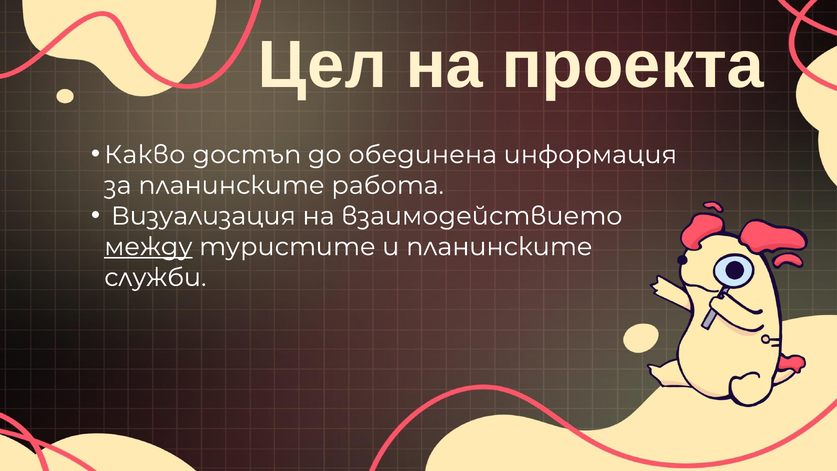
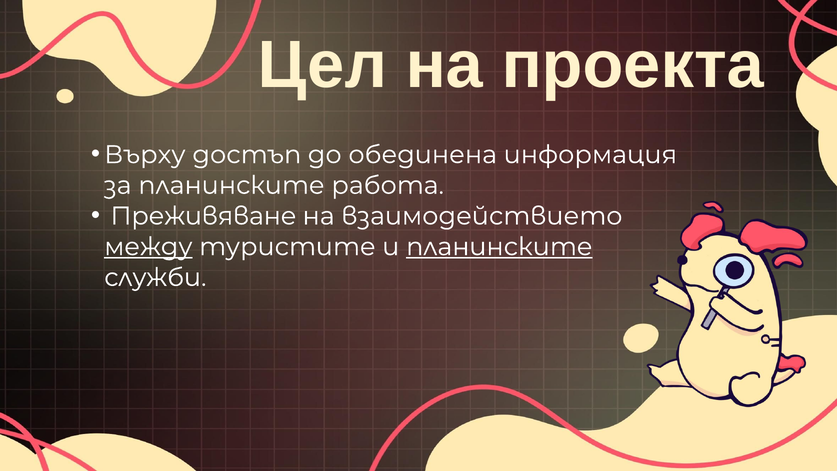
Какво: Какво -> Върху
Визуализация: Визуализация -> Преживяване
планинските at (499, 247) underline: none -> present
